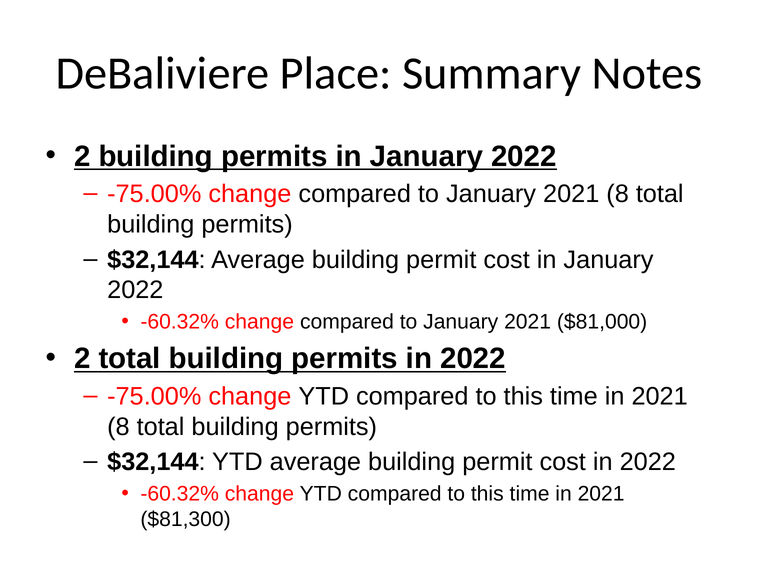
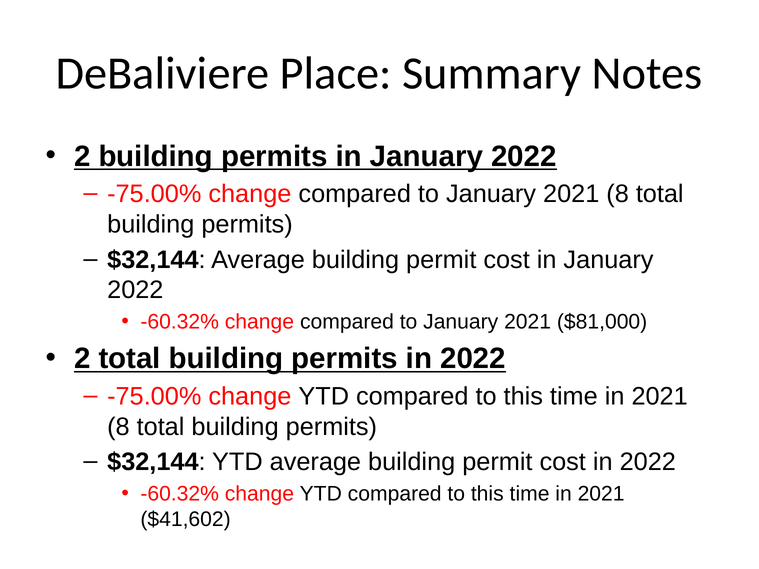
$81,300: $81,300 -> $41,602
